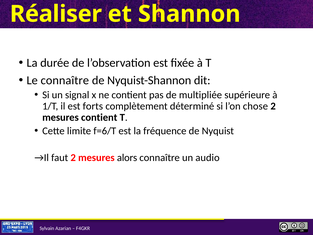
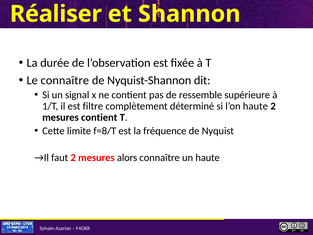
multipliée: multipliée -> ressemble
forts: forts -> filtre
l’on chose: chose -> haute
f=6/T: f=6/T -> f=8/T
un audio: audio -> haute
